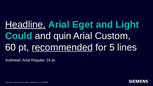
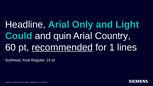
Headline underline: present -> none
Eget: Eget -> Only
Custom: Custom -> Country
5: 5 -> 1
